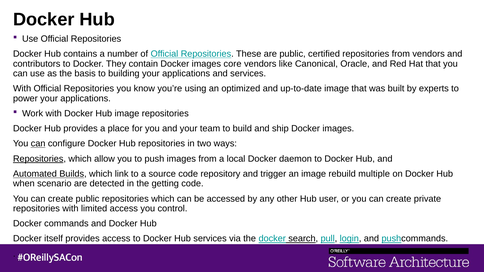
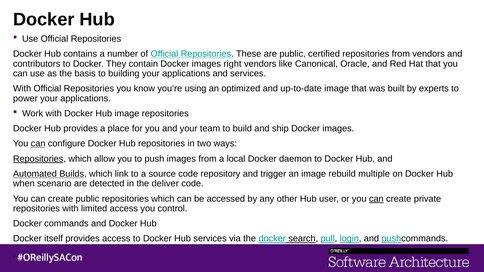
core: core -> right
getting: getting -> deliver
can at (376, 199) underline: none -> present
